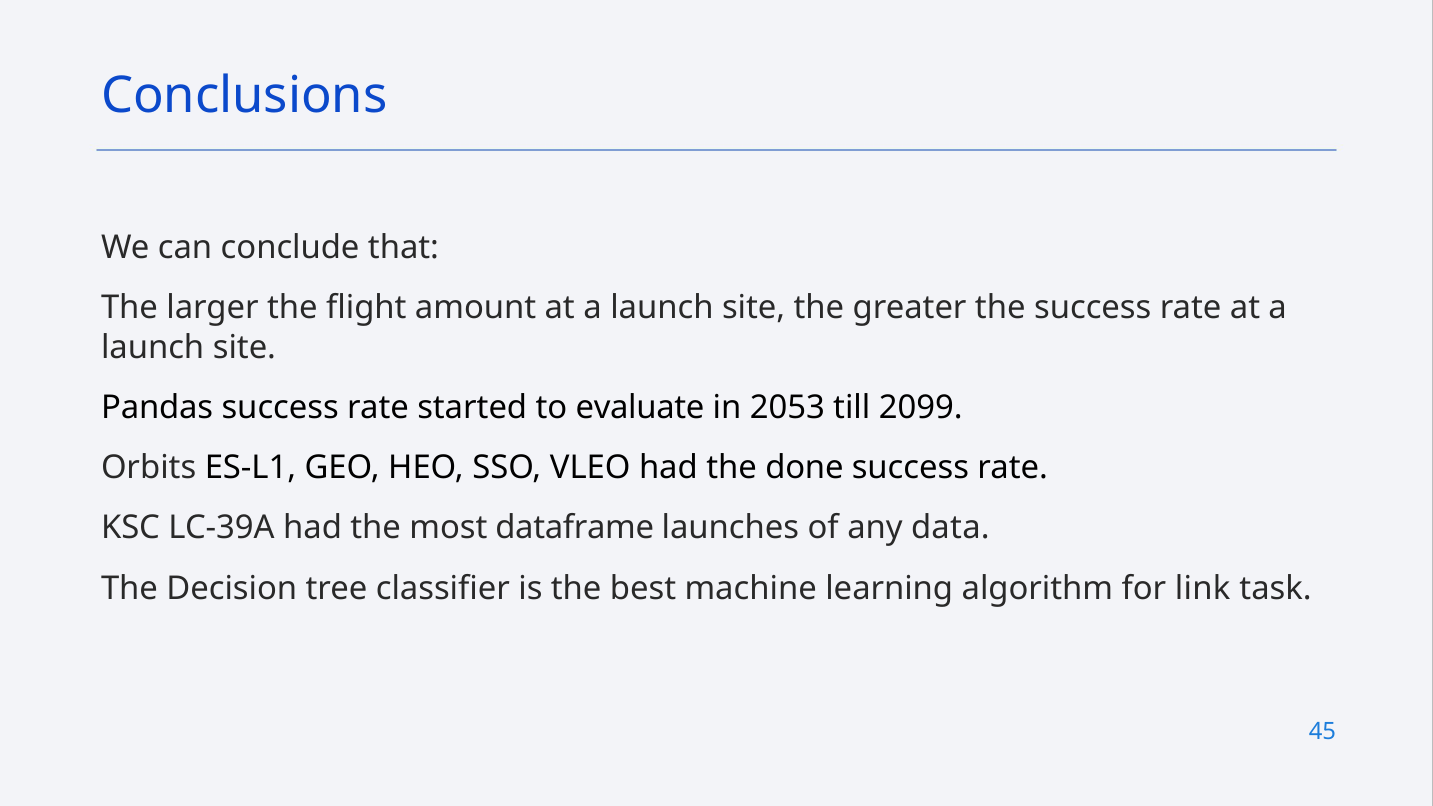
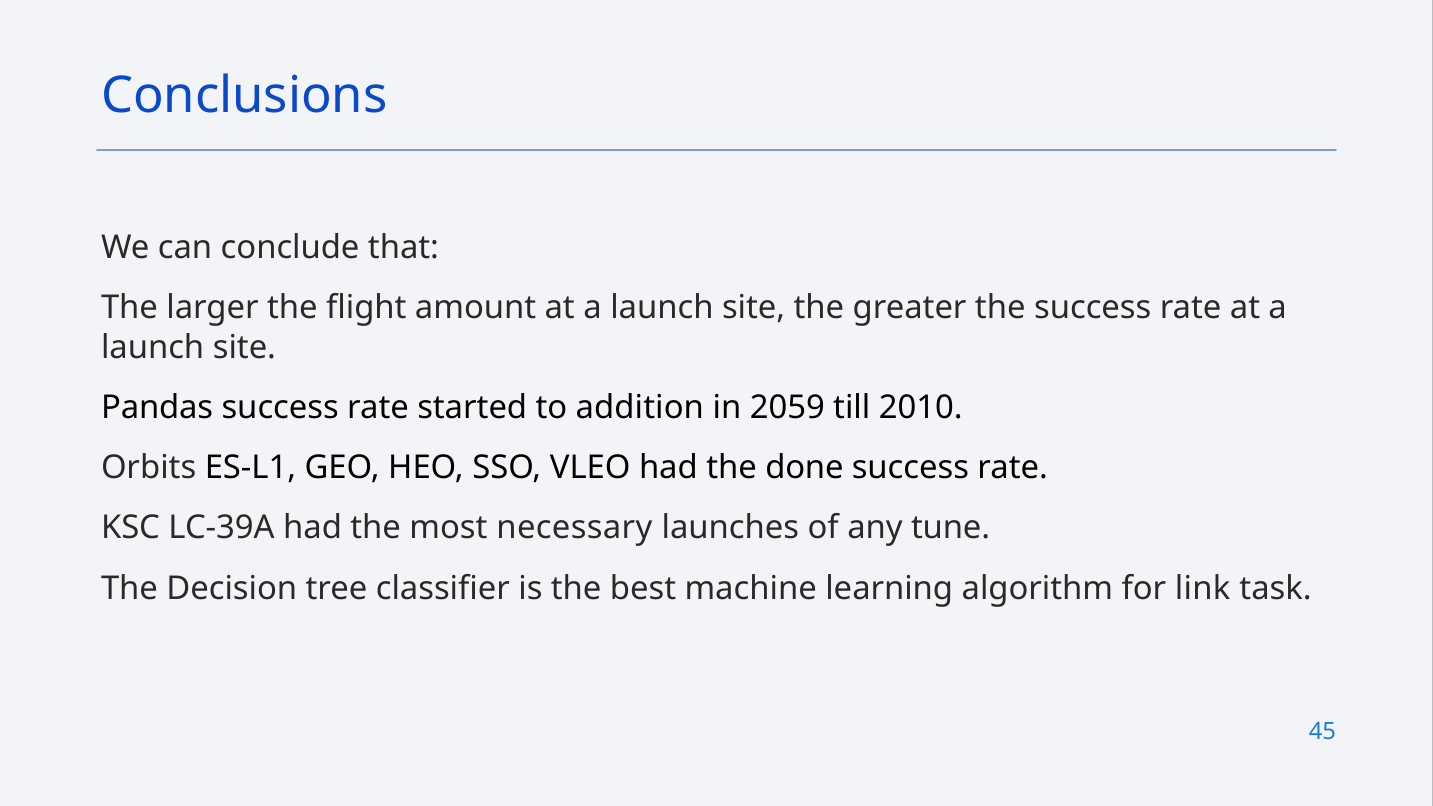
evaluate: evaluate -> addition
2053: 2053 -> 2059
2099: 2099 -> 2010
dataframe: dataframe -> necessary
data: data -> tune
